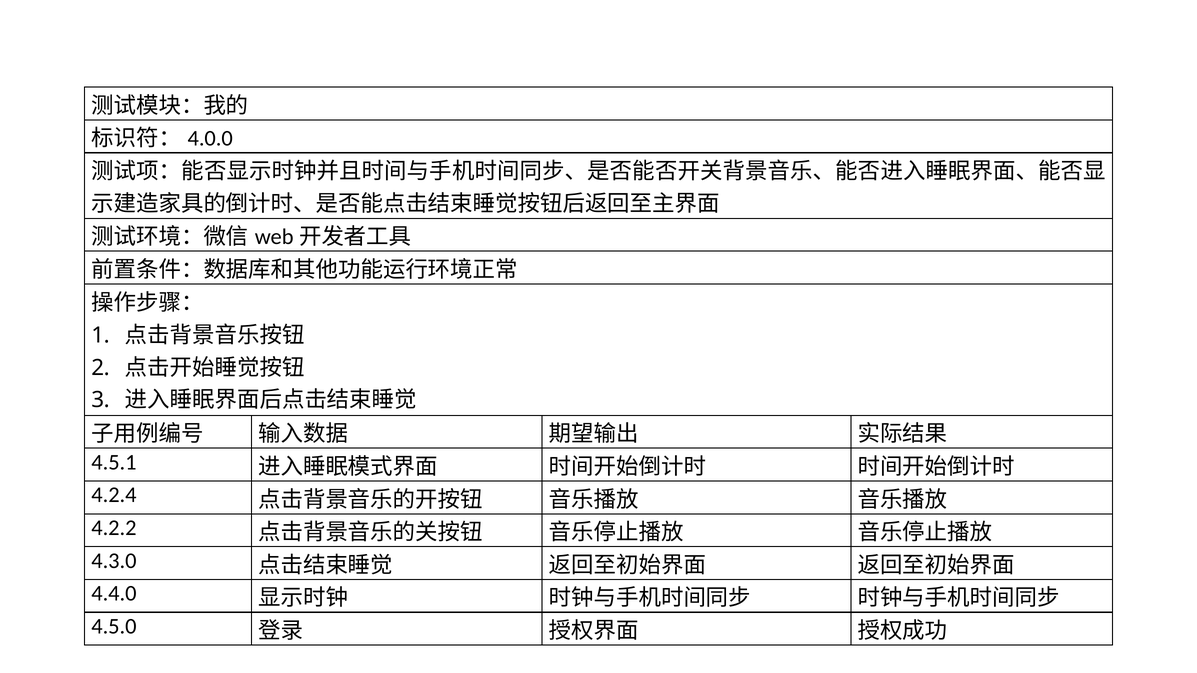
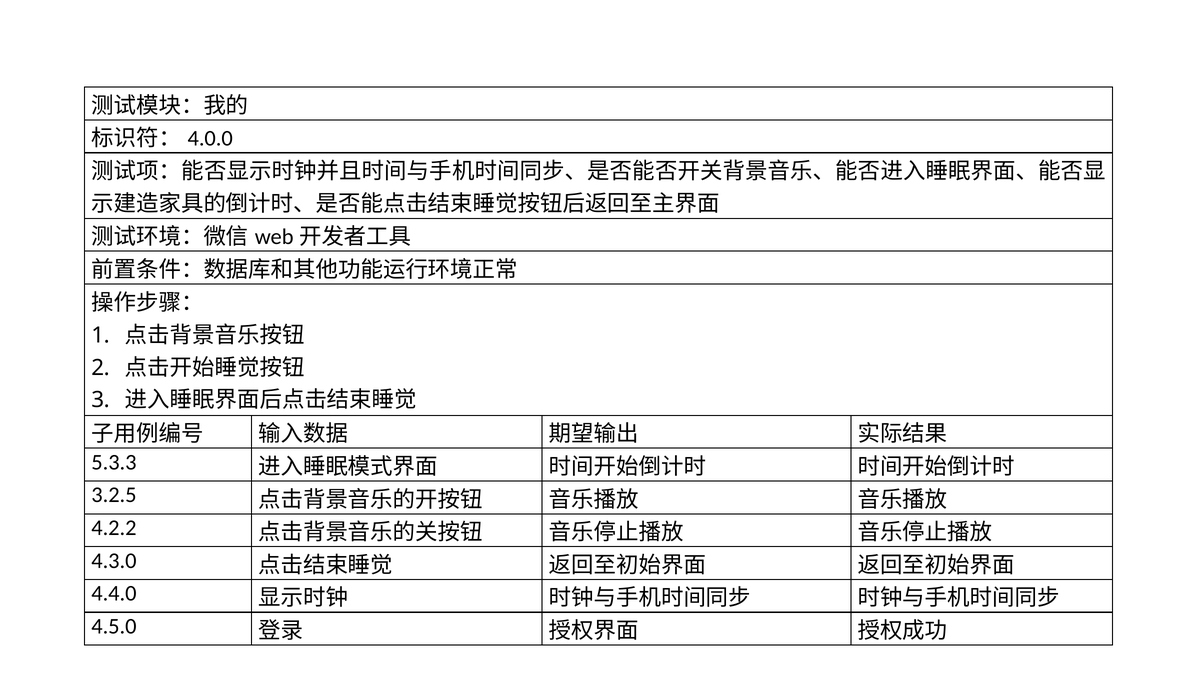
4.5.1: 4.5.1 -> 5.3.3
4.2.4: 4.2.4 -> 3.2.5
